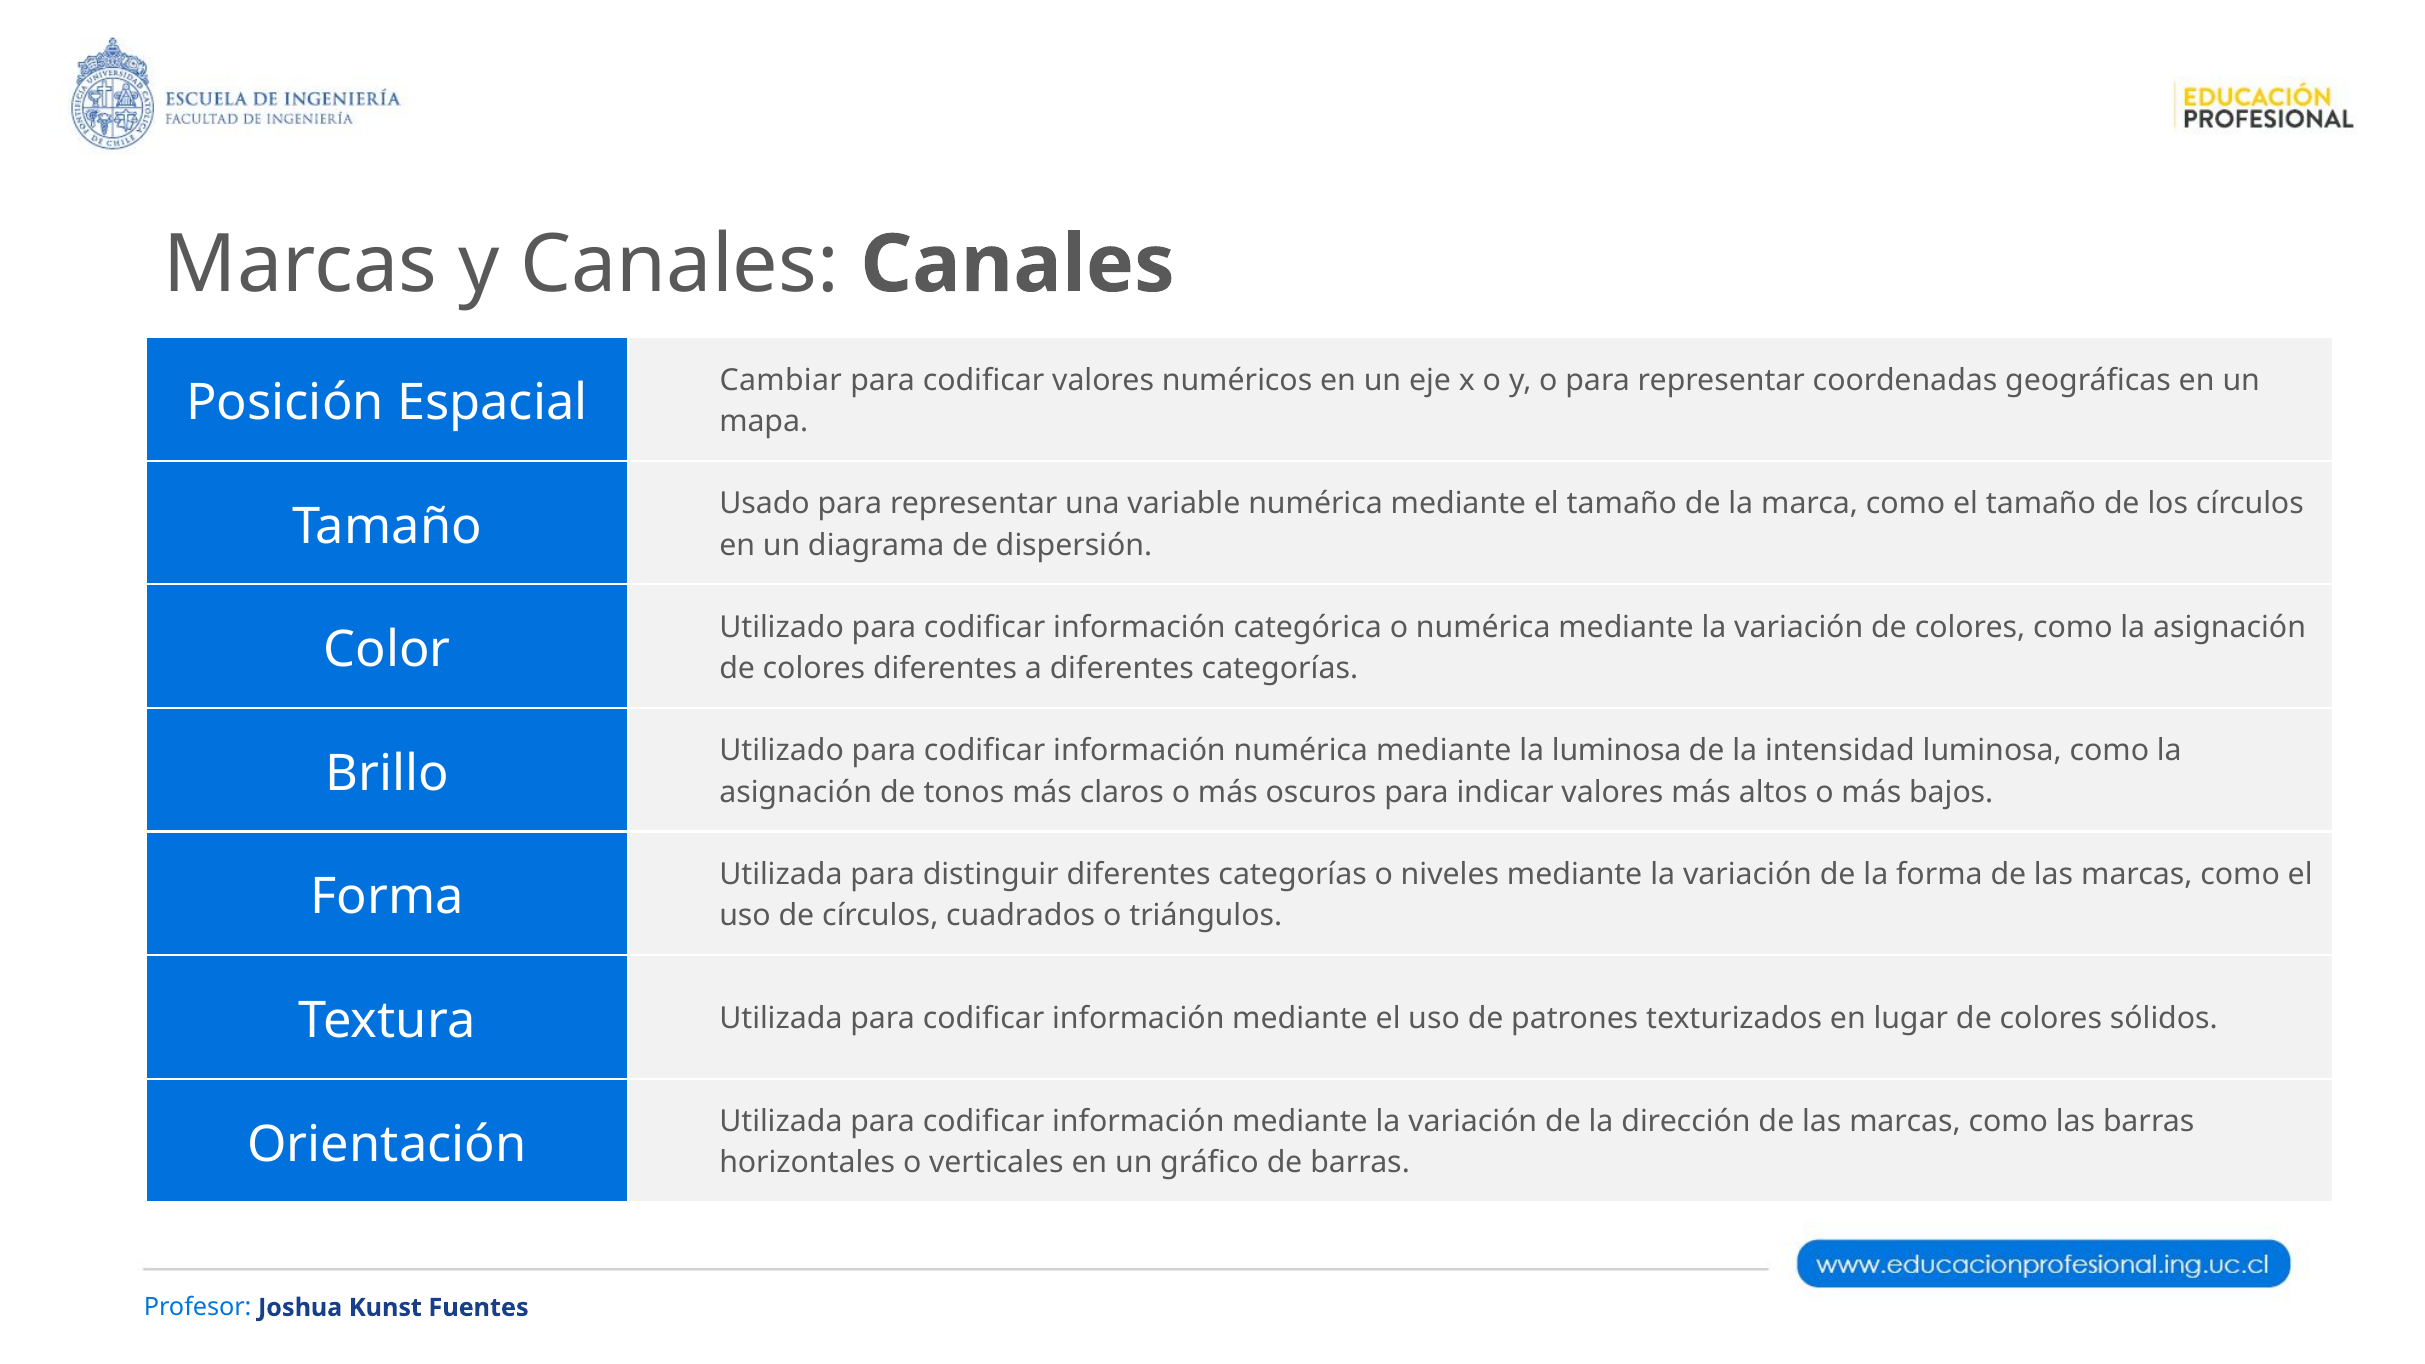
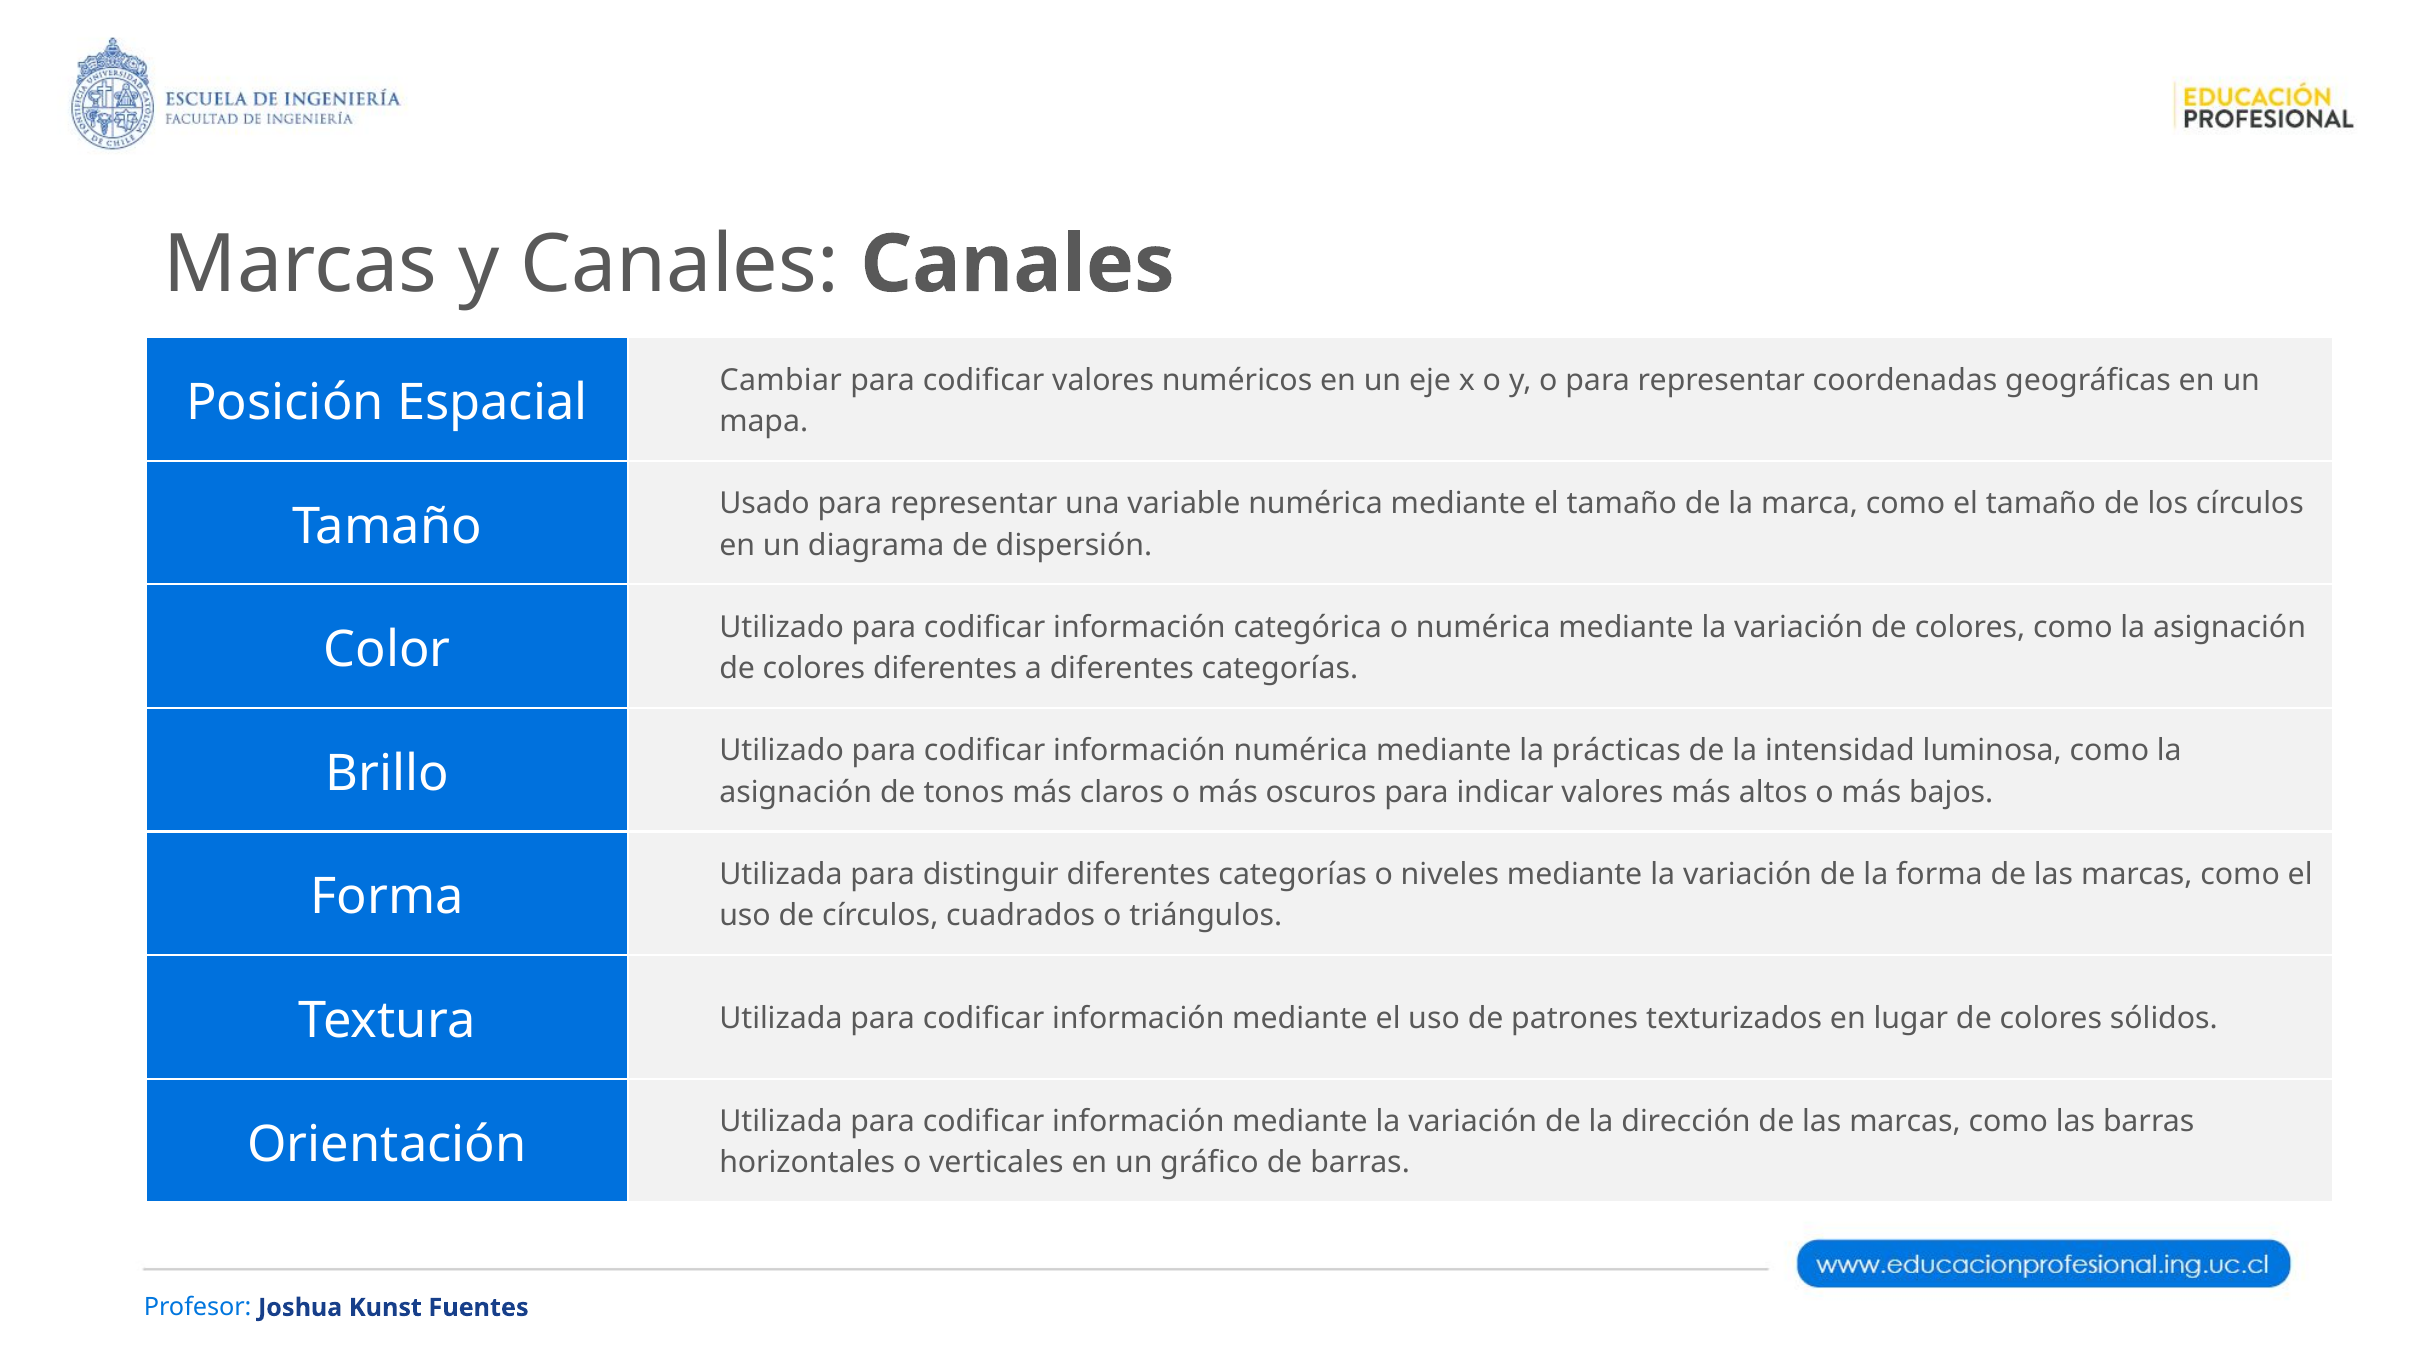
la luminosa: luminosa -> prácticas
